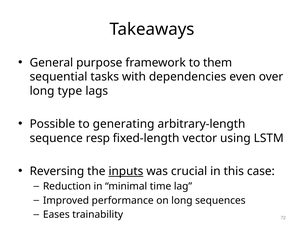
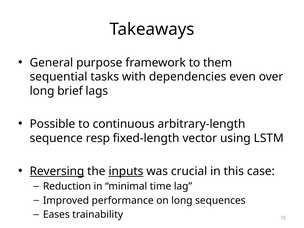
type: type -> brief
generating: generating -> continuous
Reversing underline: none -> present
